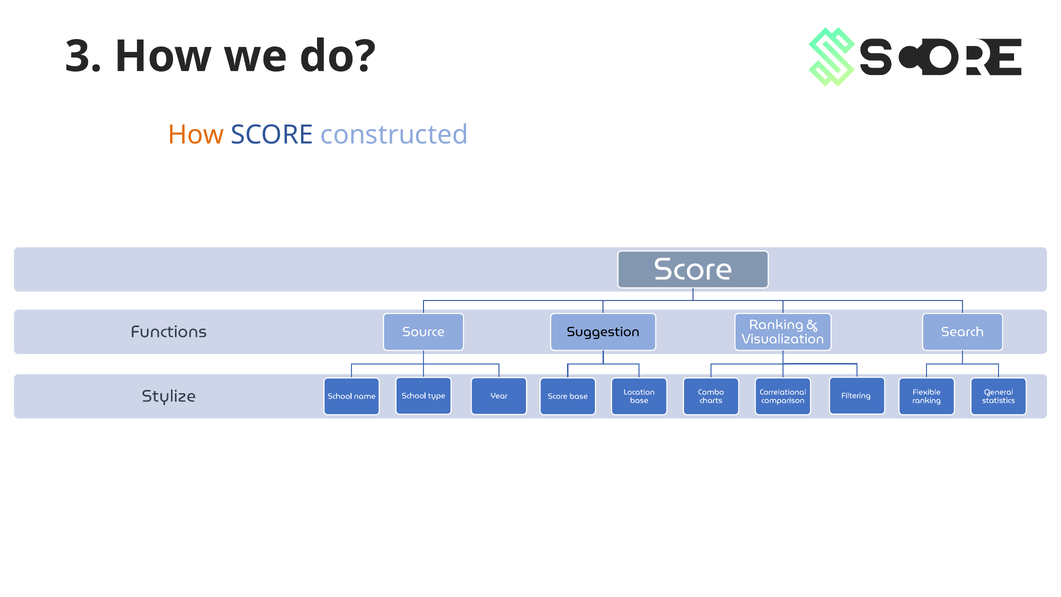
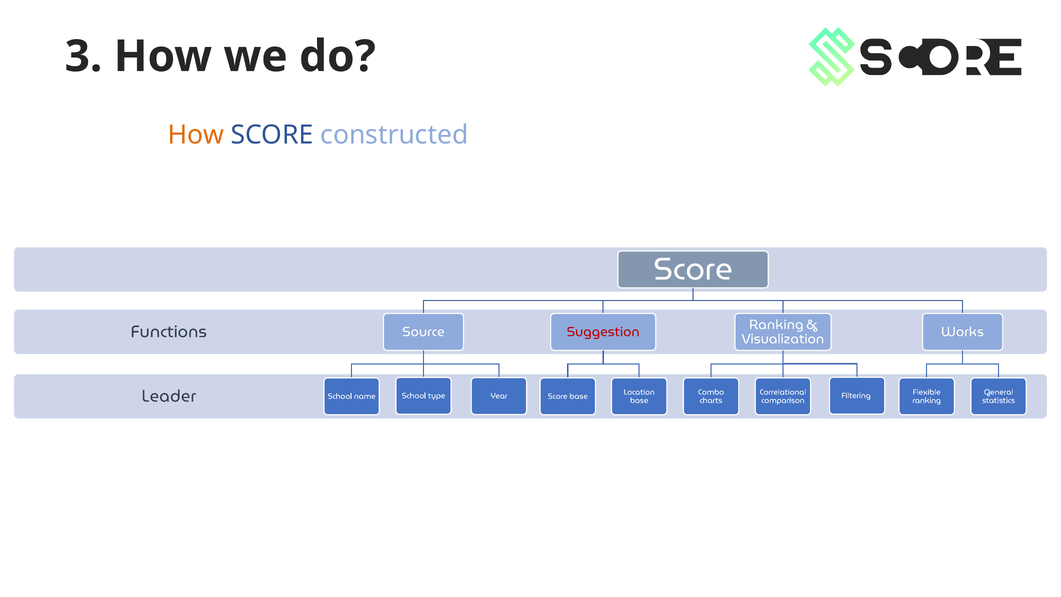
Suggestion colour: black -> red
Search: Search -> Works
Stylize: Stylize -> Leader
